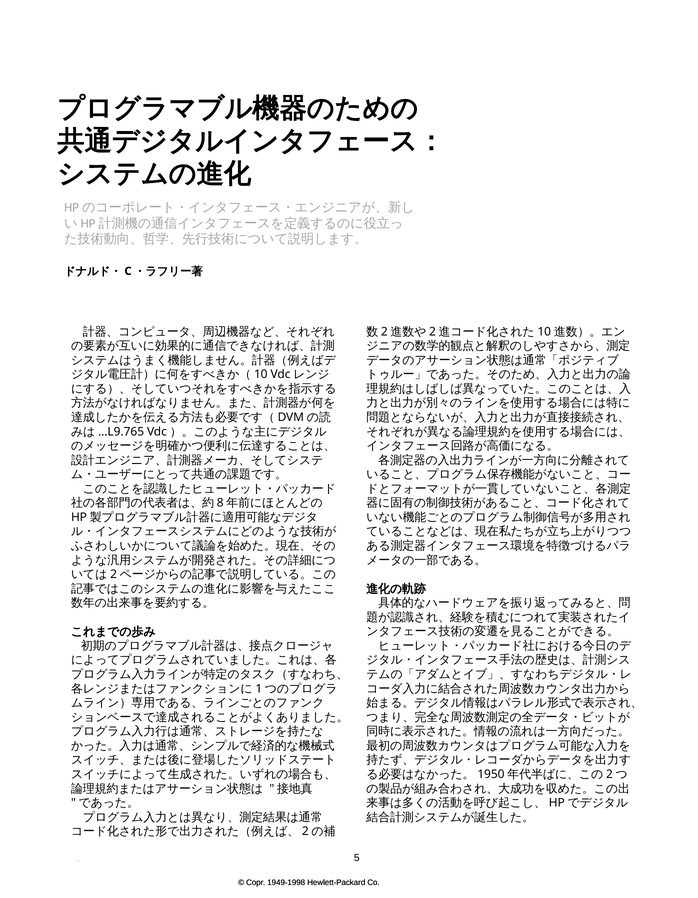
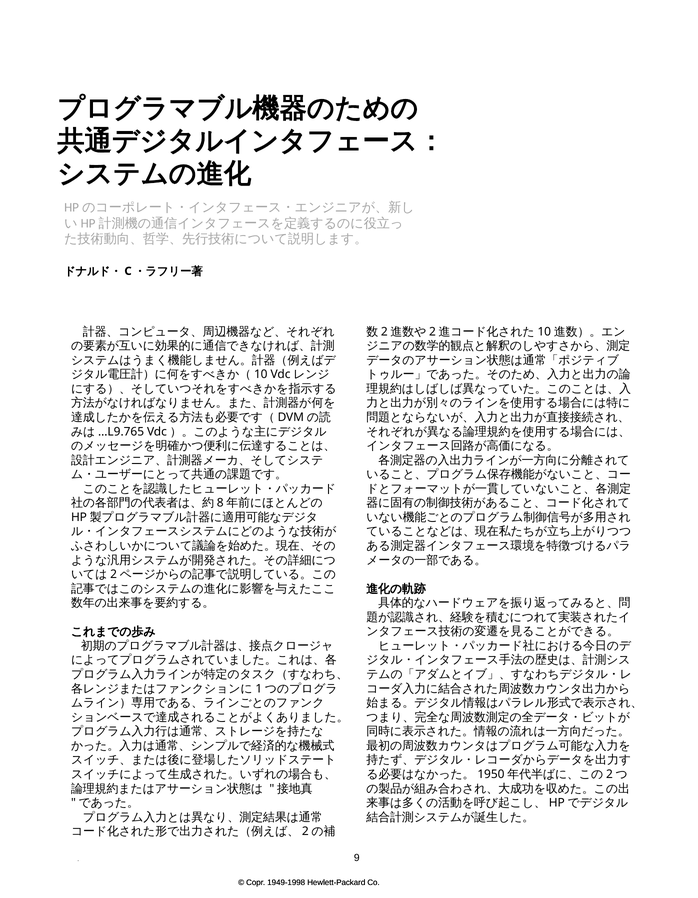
5: 5 -> 9
